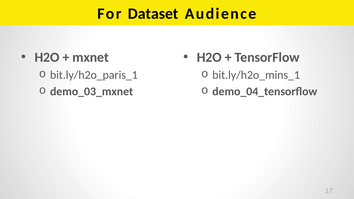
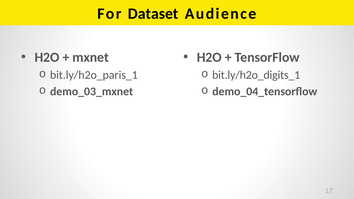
bit.ly/h2o_mins_1: bit.ly/h2o_mins_1 -> bit.ly/h2o_digits_1
